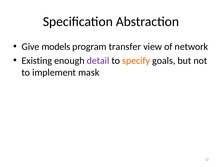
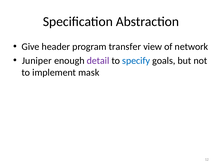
models: models -> header
Existing: Existing -> Juniper
specify colour: orange -> blue
